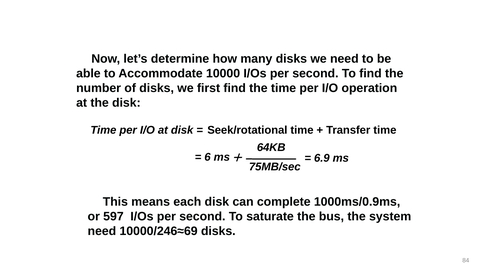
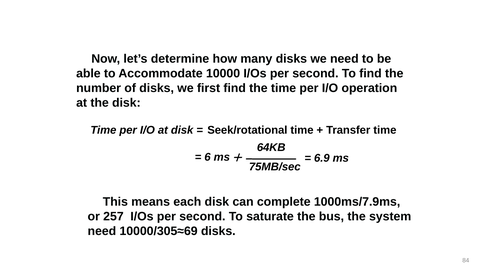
1000ms/0.9ms: 1000ms/0.9ms -> 1000ms/7.9ms
597: 597 -> 257
10000/246≈69: 10000/246≈69 -> 10000/305≈69
